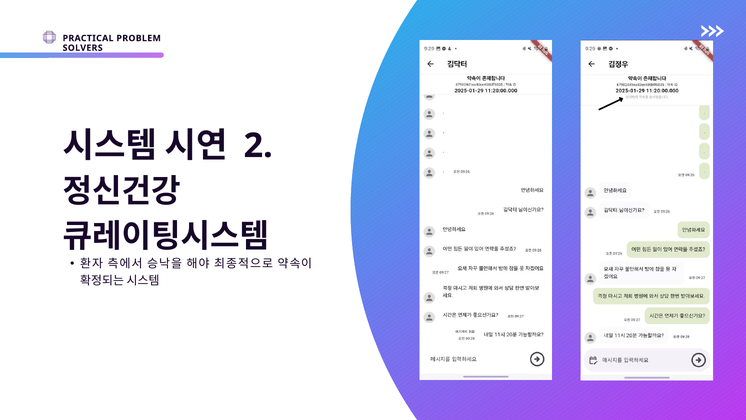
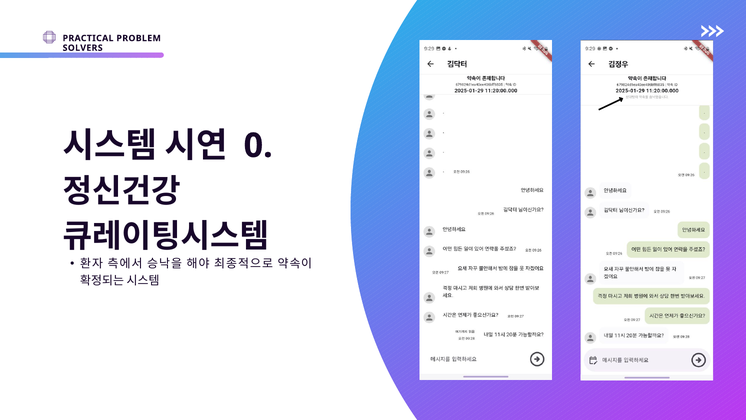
2: 2 -> 0
